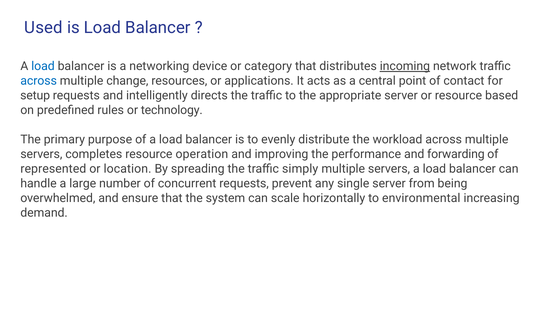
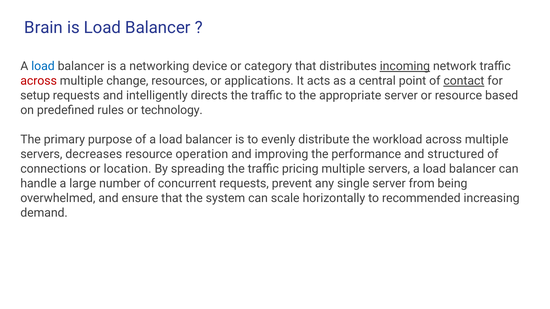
Used: Used -> Brain
across at (39, 81) colour: blue -> red
contact underline: none -> present
completes: completes -> decreases
forwarding: forwarding -> structured
represented: represented -> connections
simply: simply -> pricing
environmental: environmental -> recommended
